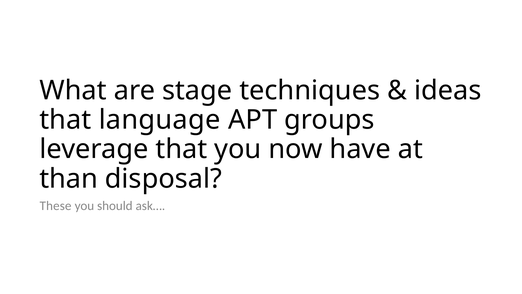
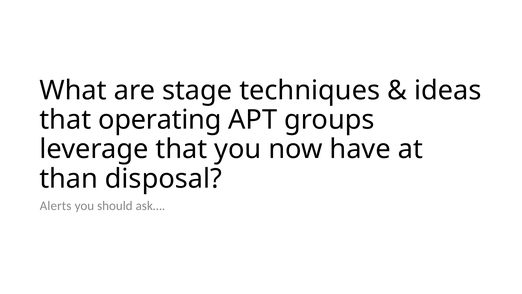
language: language -> operating
These: These -> Alerts
